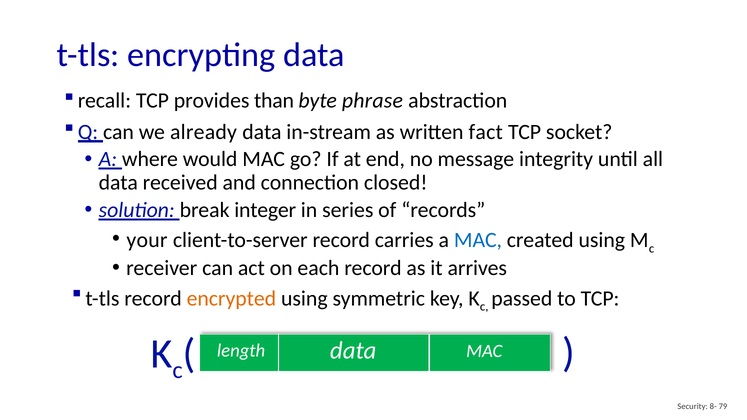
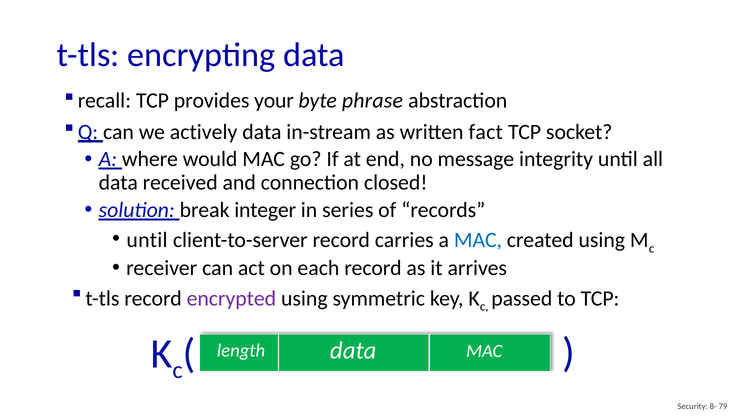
than: than -> your
already: already -> actively
your at (147, 240): your -> until
encrypted colour: orange -> purple
